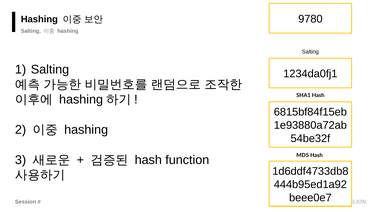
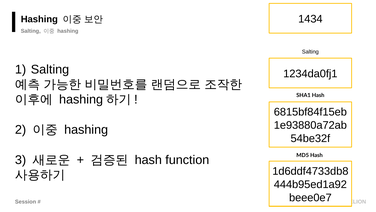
9780: 9780 -> 1434
